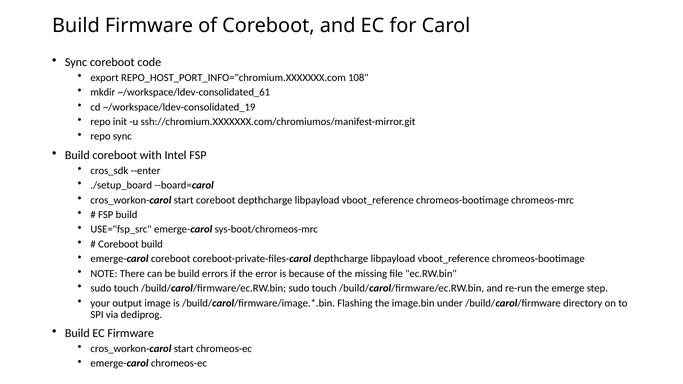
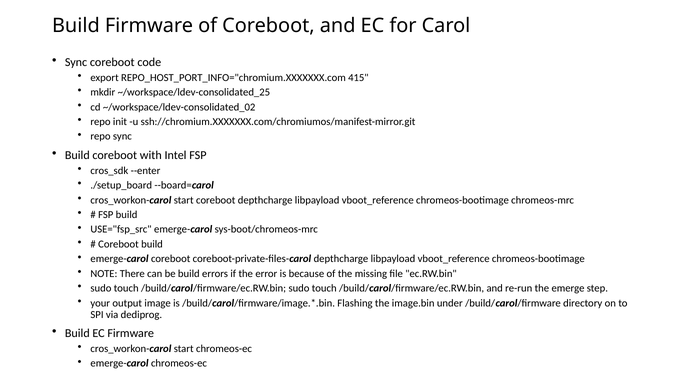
108: 108 -> 415
~/workspace/ldev-consolidated_61: ~/workspace/ldev-consolidated_61 -> ~/workspace/ldev-consolidated_25
~/workspace/ldev-consolidated_19: ~/workspace/ldev-consolidated_19 -> ~/workspace/ldev-consolidated_02
